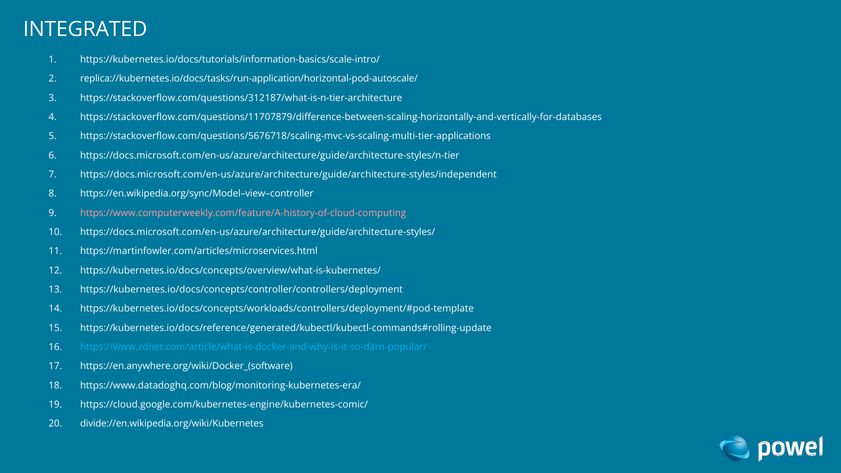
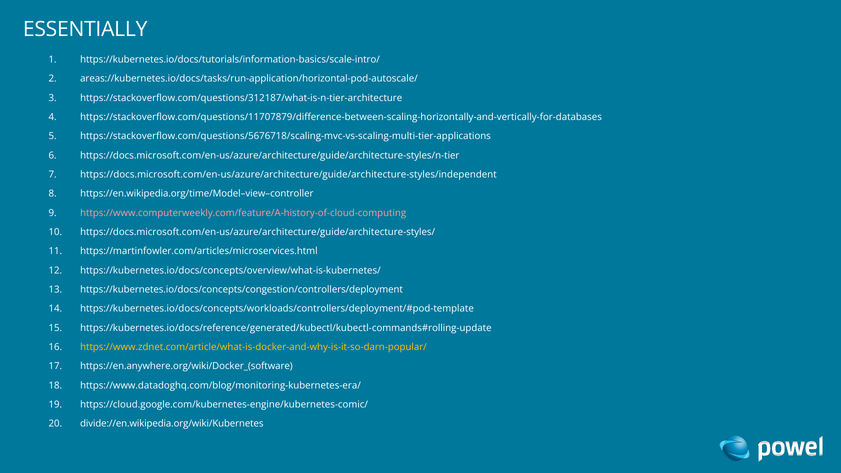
INTEGRATED: INTEGRATED -> ESSENTIALLY
replica://kubernetes.io/docs/tasks/run-application/horizontal-pod-autoscale/: replica://kubernetes.io/docs/tasks/run-application/horizontal-pod-autoscale/ -> areas://kubernetes.io/docs/tasks/run-application/horizontal-pod-autoscale/
https://en.wikipedia.org/sync/Model–view–controller: https://en.wikipedia.org/sync/Model–view–controller -> https://en.wikipedia.org/time/Model–view–controller
https://kubernetes.io/docs/concepts/controller/controllers/deployment: https://kubernetes.io/docs/concepts/controller/controllers/deployment -> https://kubernetes.io/docs/concepts/congestion/controllers/deployment
https://www.zdnet.com/article/what-is-docker-and-why-is-it-so-darn-popular/ colour: light blue -> yellow
